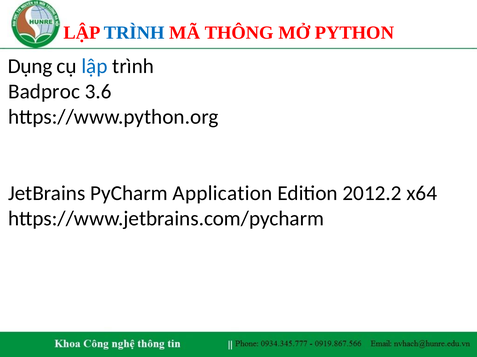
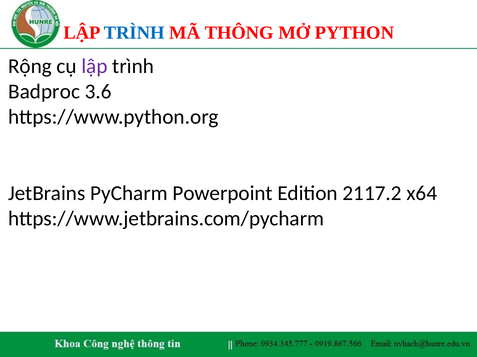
Dụng: Dụng -> Rộng
lập at (94, 66) colour: blue -> purple
Application: Application -> Powerpoint
2012.2: 2012.2 -> 2117.2
